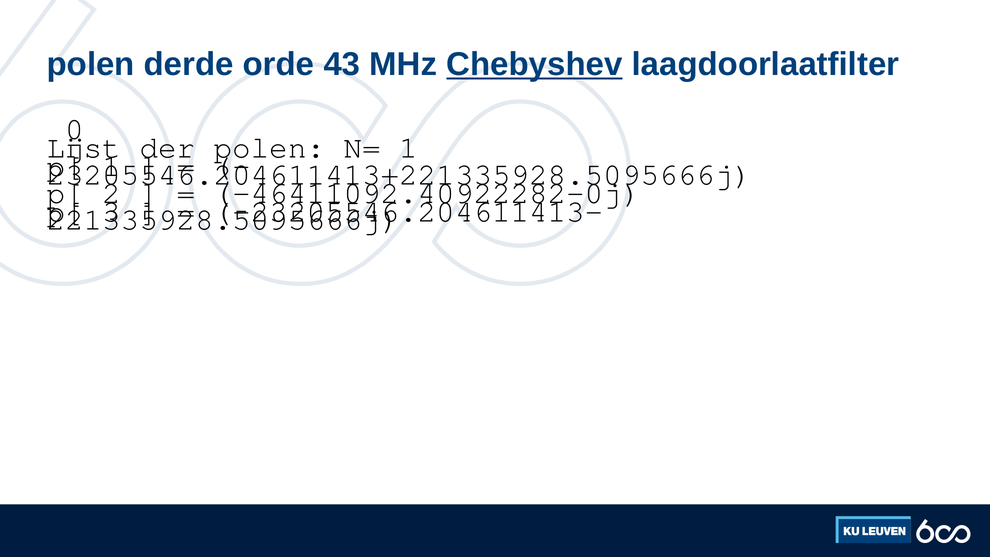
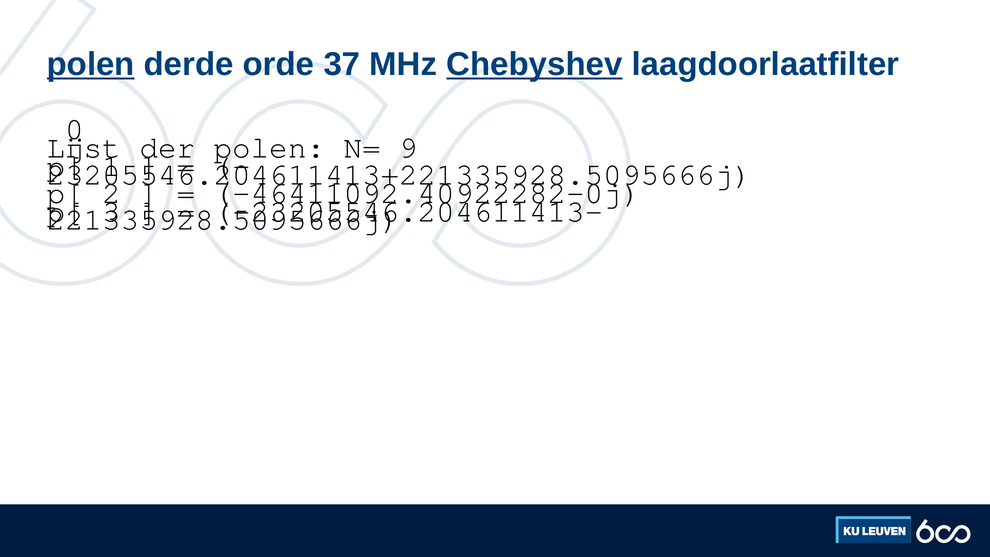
polen at (91, 64) underline: none -> present
43: 43 -> 37
N= 1: 1 -> 9
